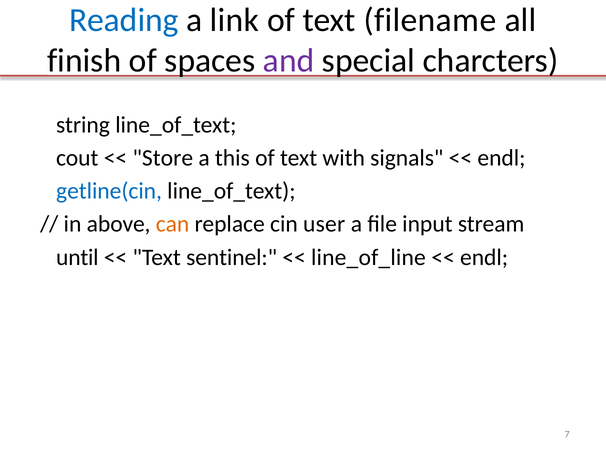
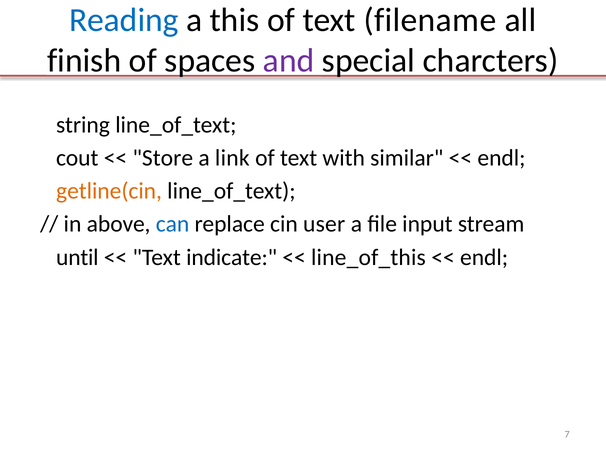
link: link -> this
this: this -> link
signals: signals -> similar
getline(cin colour: blue -> orange
can colour: orange -> blue
sentinel: sentinel -> indicate
line_of_line: line_of_line -> line_of_this
